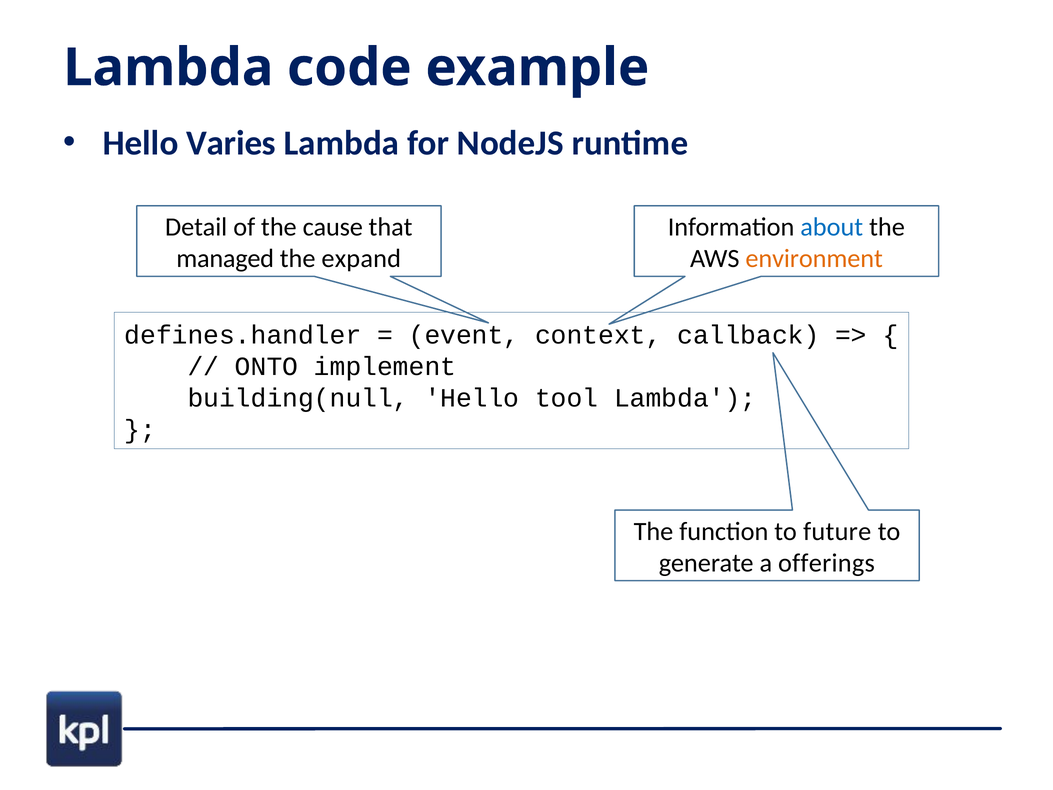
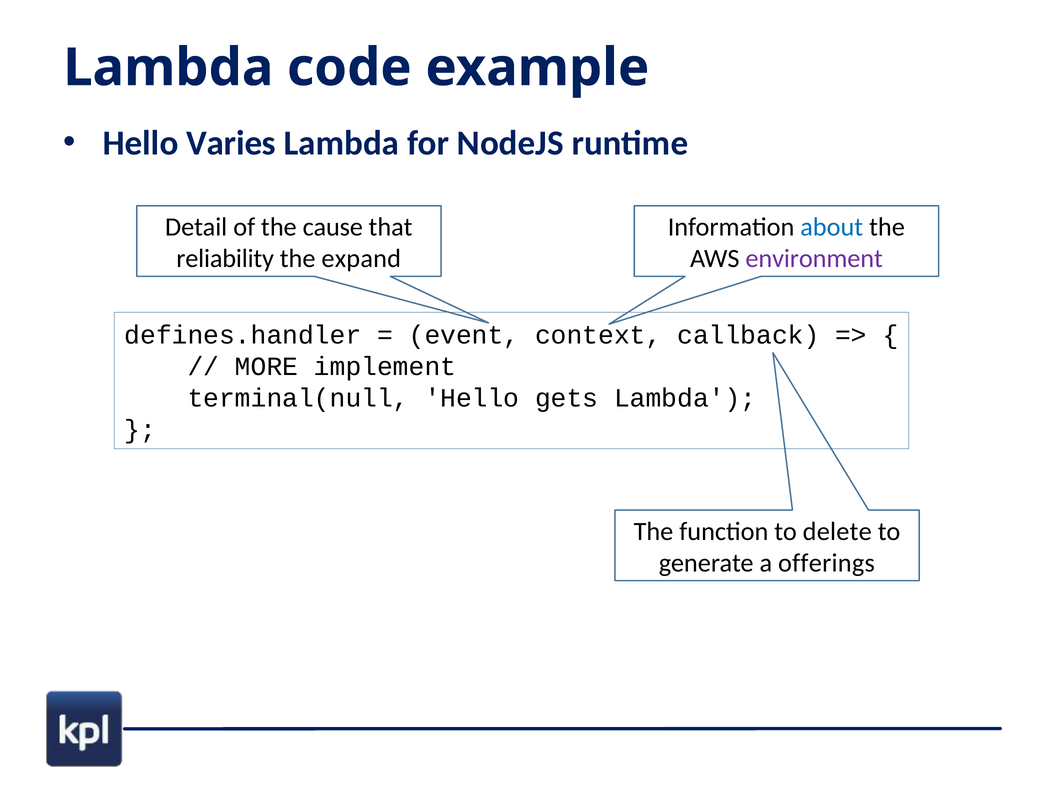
managed: managed -> reliability
environment colour: orange -> purple
ONTO: ONTO -> MORE
building(null: building(null -> terminal(null
tool: tool -> gets
future: future -> delete
